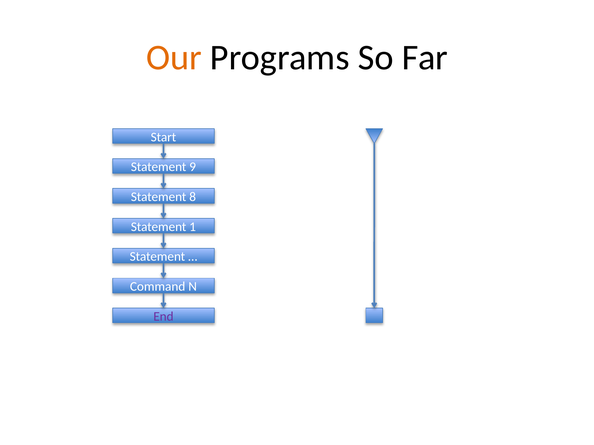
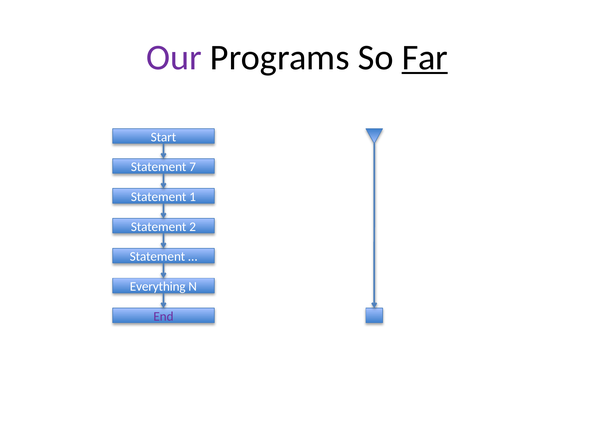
Our colour: orange -> purple
Far underline: none -> present
9: 9 -> 7
8: 8 -> 1
1: 1 -> 2
Command: Command -> Everything
